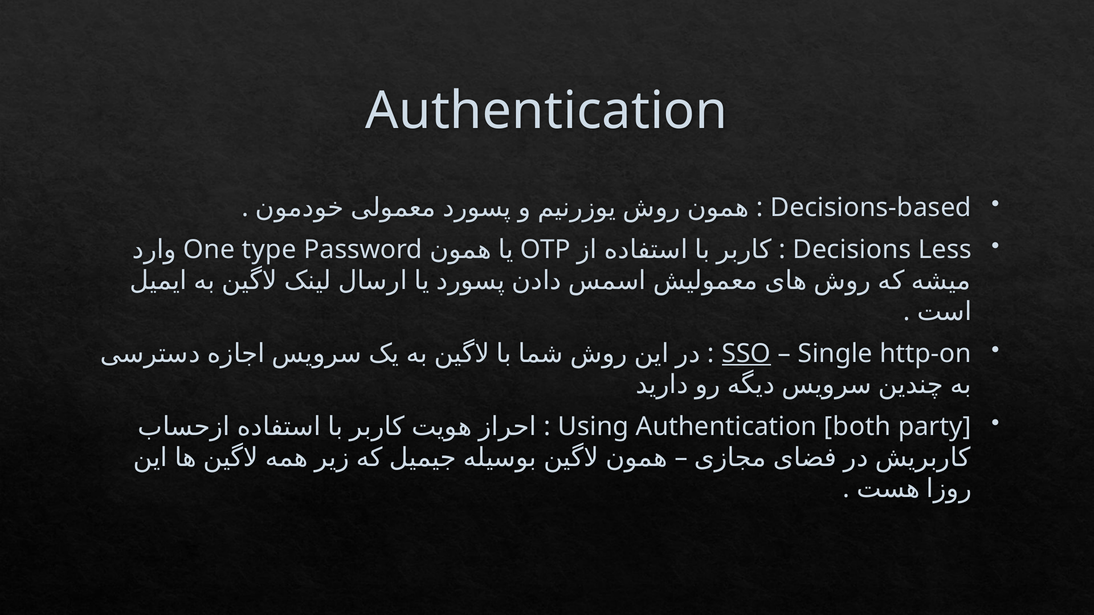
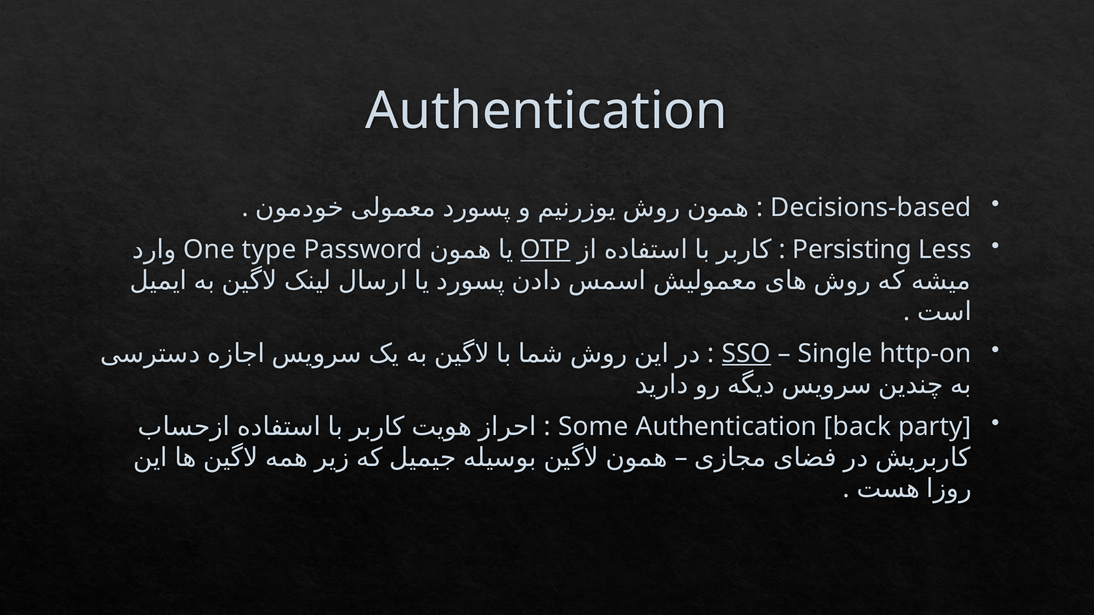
OTP underline: none -> present
Decisions: Decisions -> Persisting
Using: Using -> Some
both: both -> back
